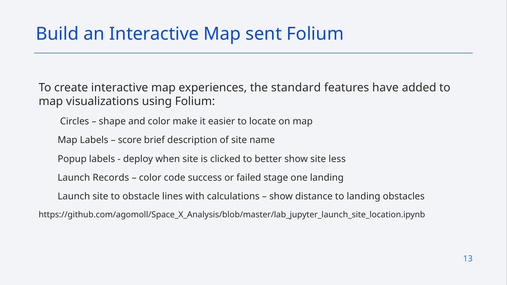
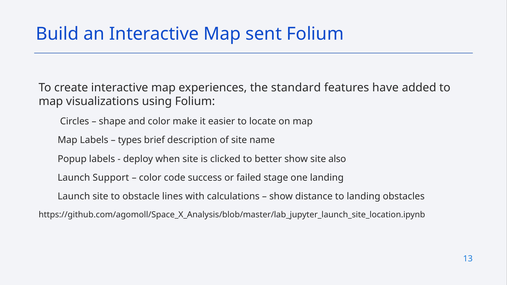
score: score -> types
less: less -> also
Records: Records -> Support
